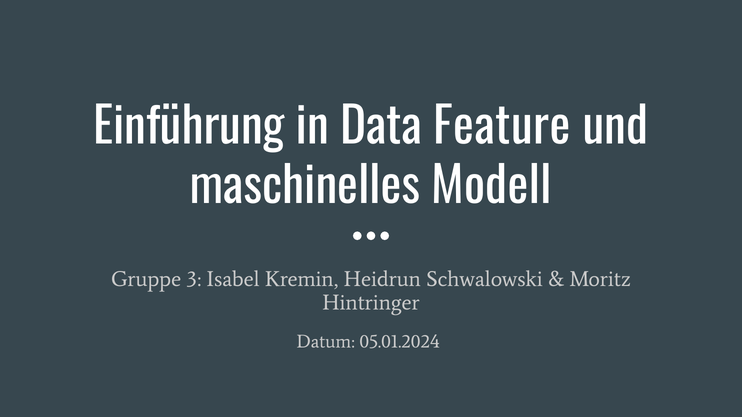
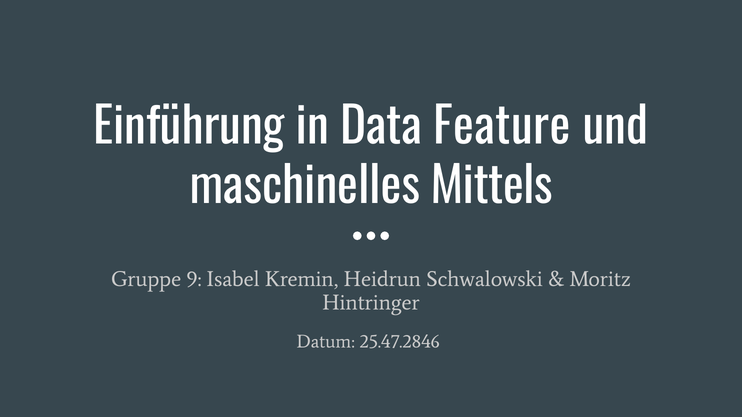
Modell: Modell -> Mittels
3: 3 -> 9
05.01.2024: 05.01.2024 -> 25.47.2846
